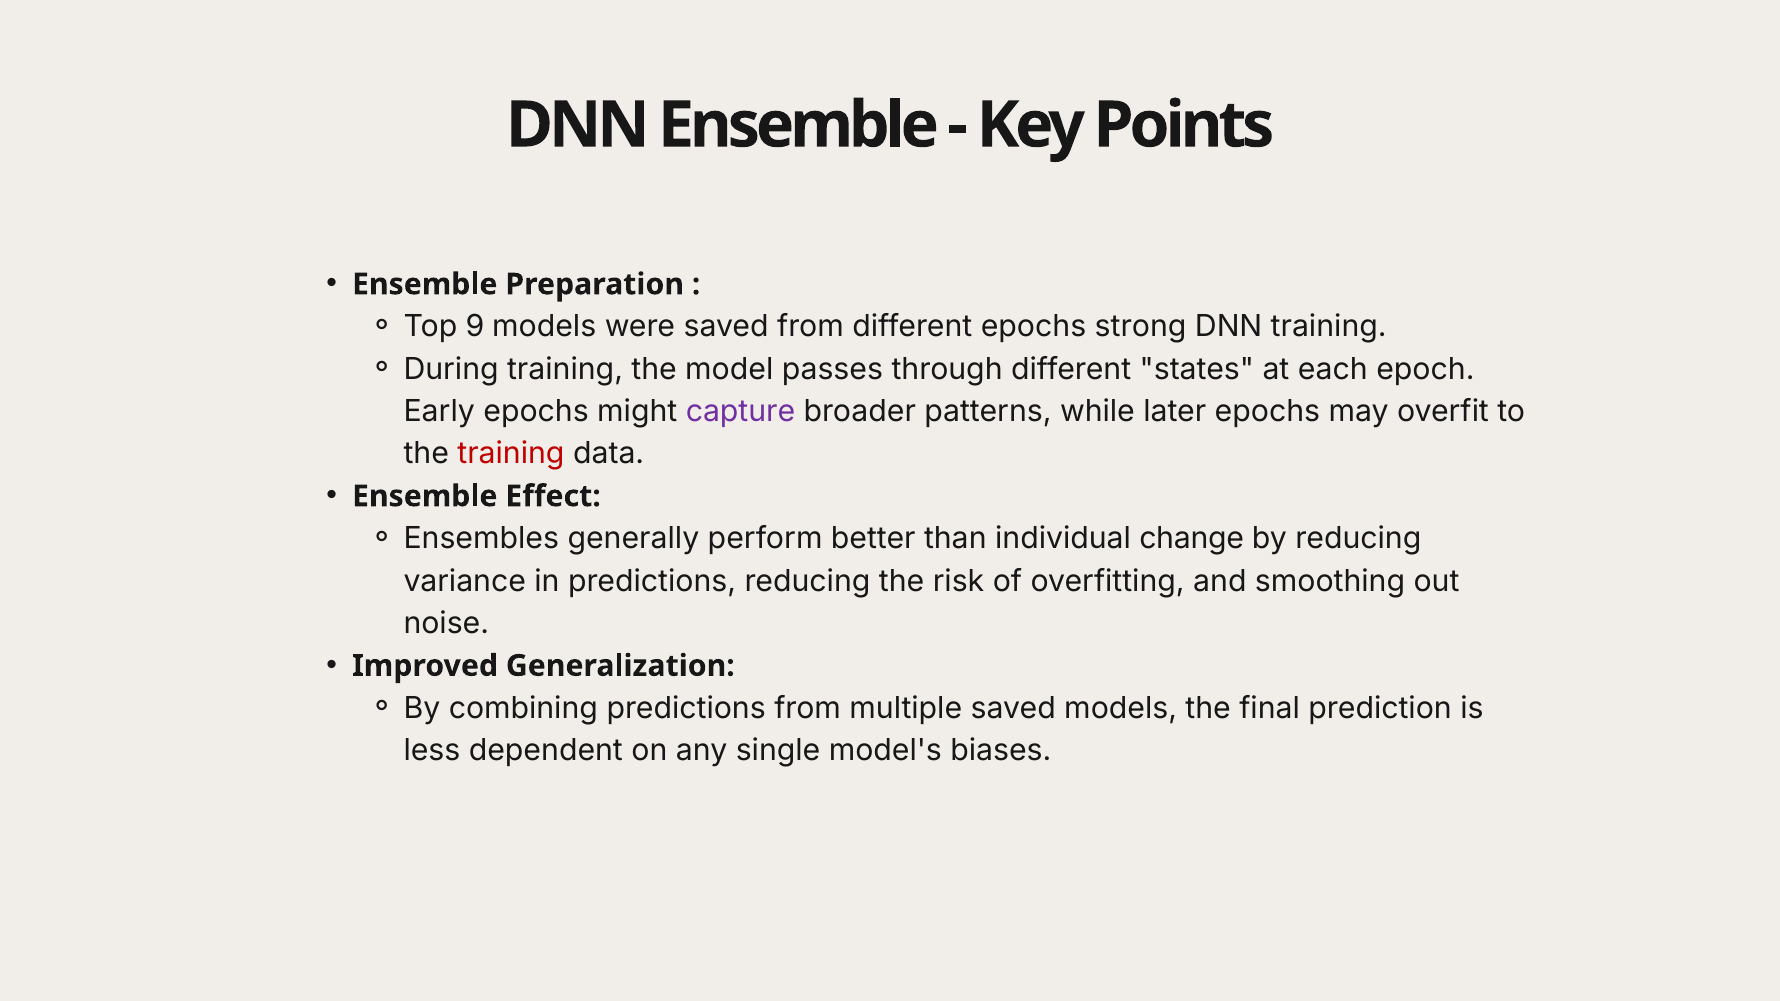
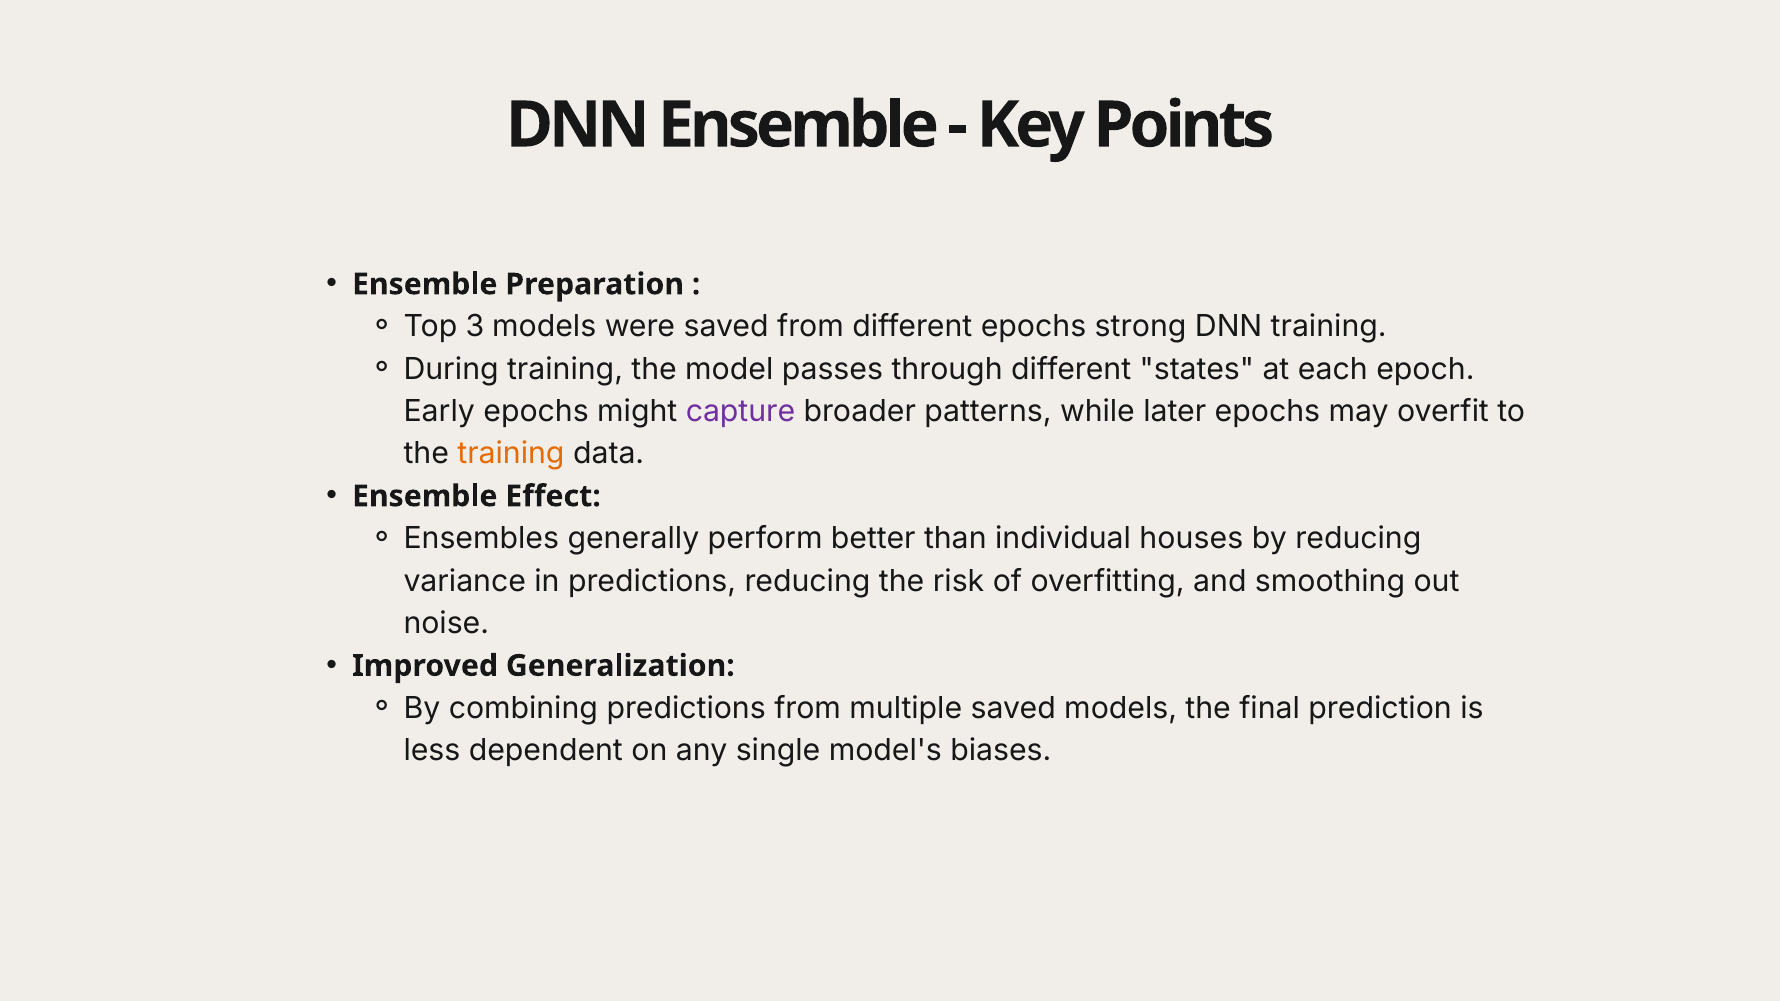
9: 9 -> 3
training at (511, 454) colour: red -> orange
change: change -> houses
